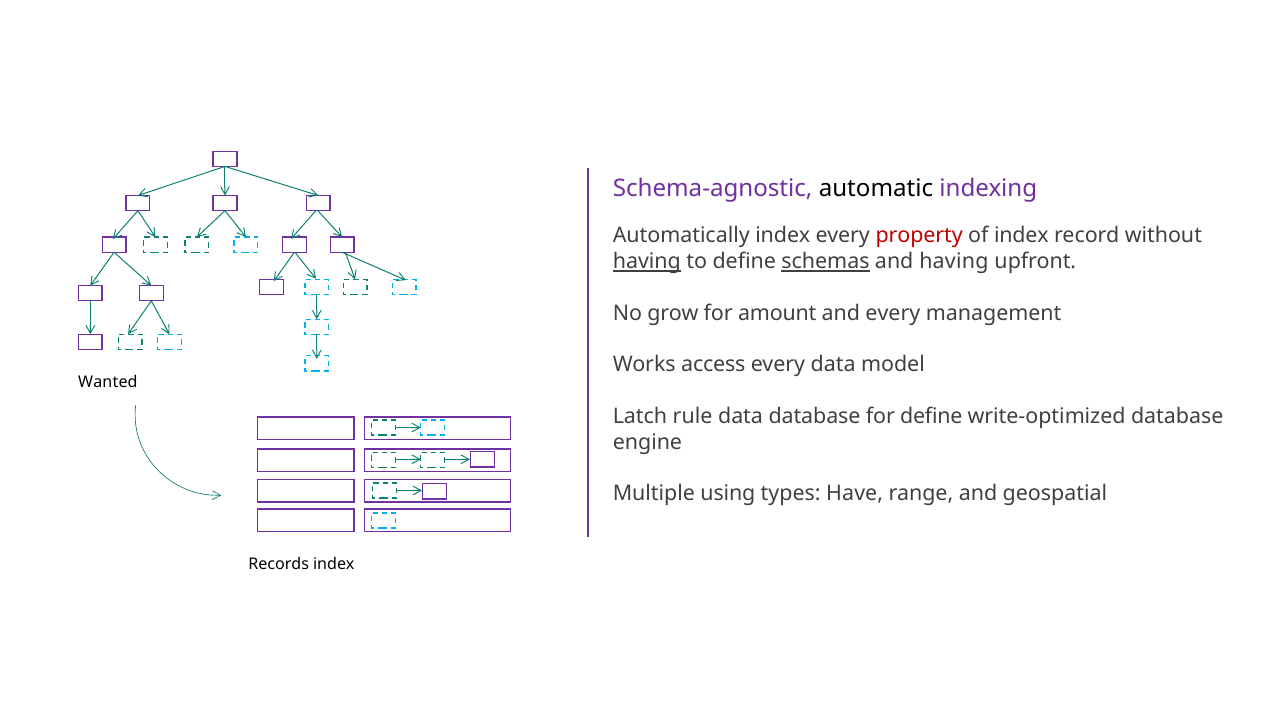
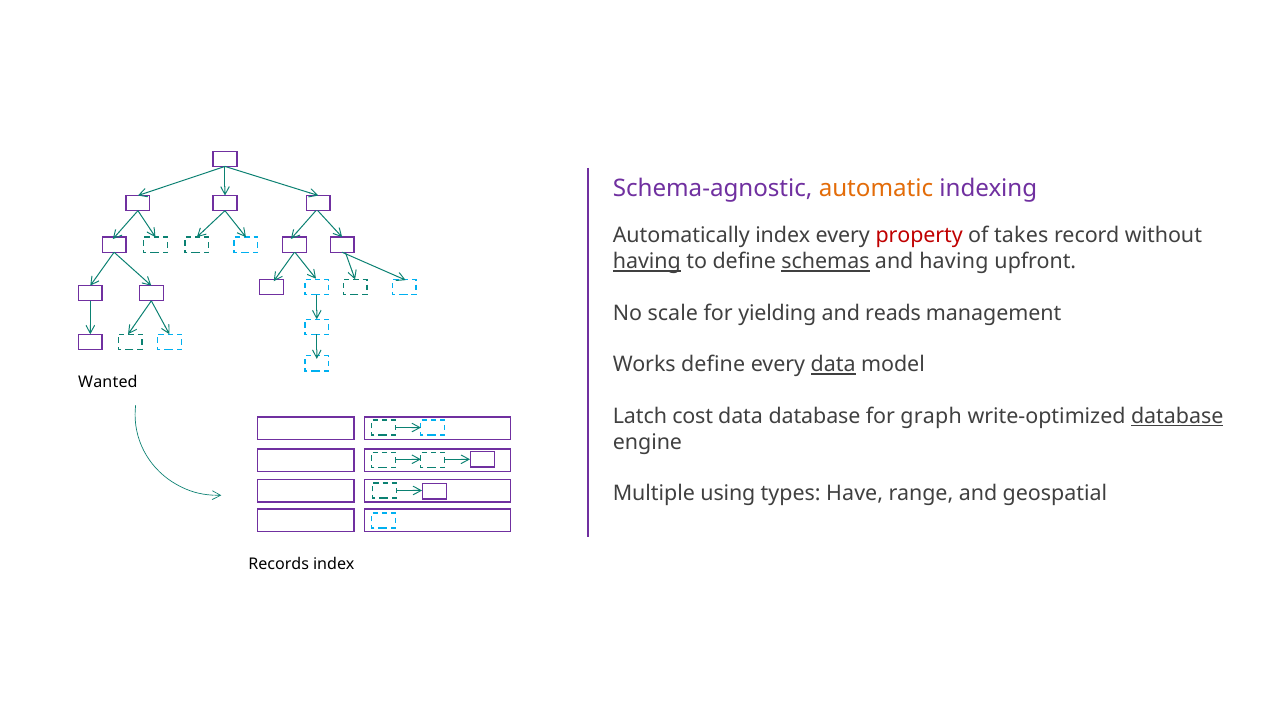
automatic colour: black -> orange
of index: index -> takes
grow: grow -> scale
amount: amount -> yielding
and every: every -> reads
Works access: access -> define
data at (833, 364) underline: none -> present
rule: rule -> cost
for define: define -> graph
database at (1177, 416) underline: none -> present
